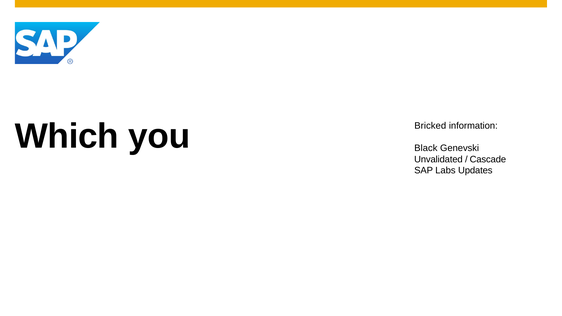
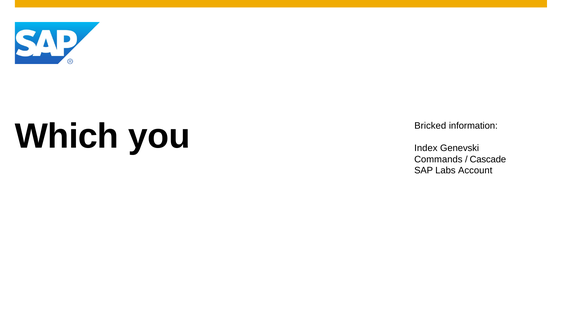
Black: Black -> Index
Unvalidated: Unvalidated -> Commands
Updates: Updates -> Account
